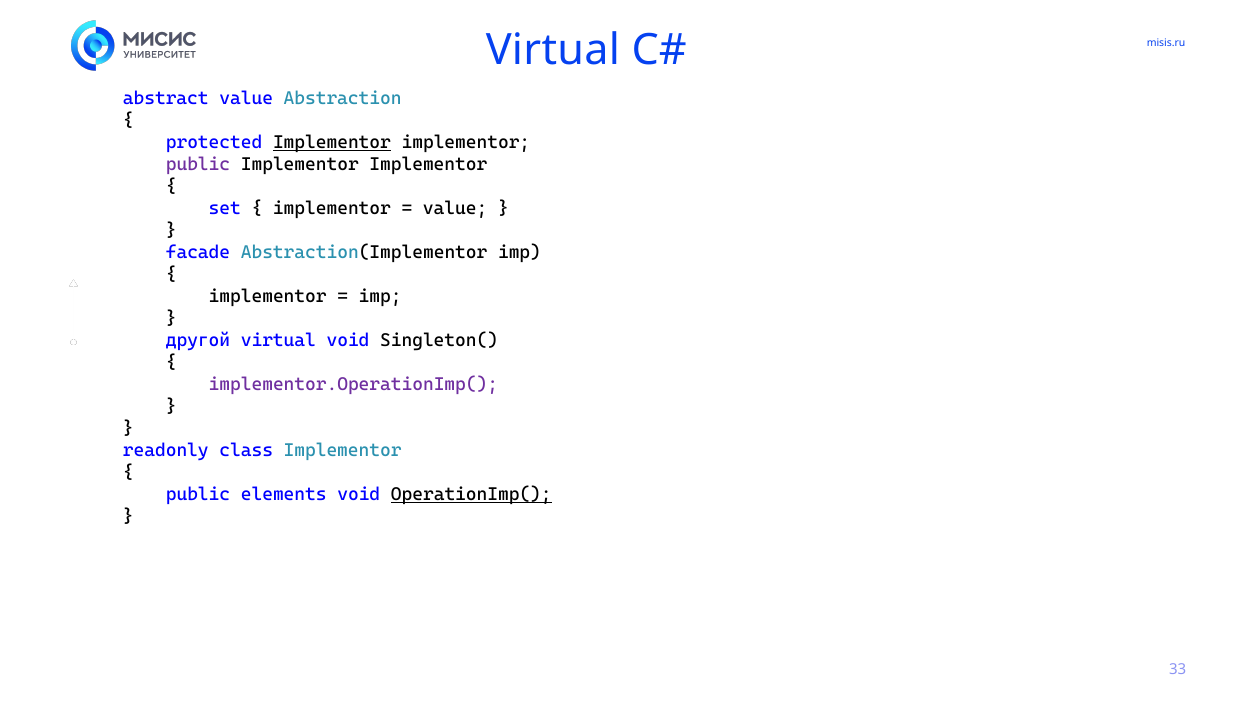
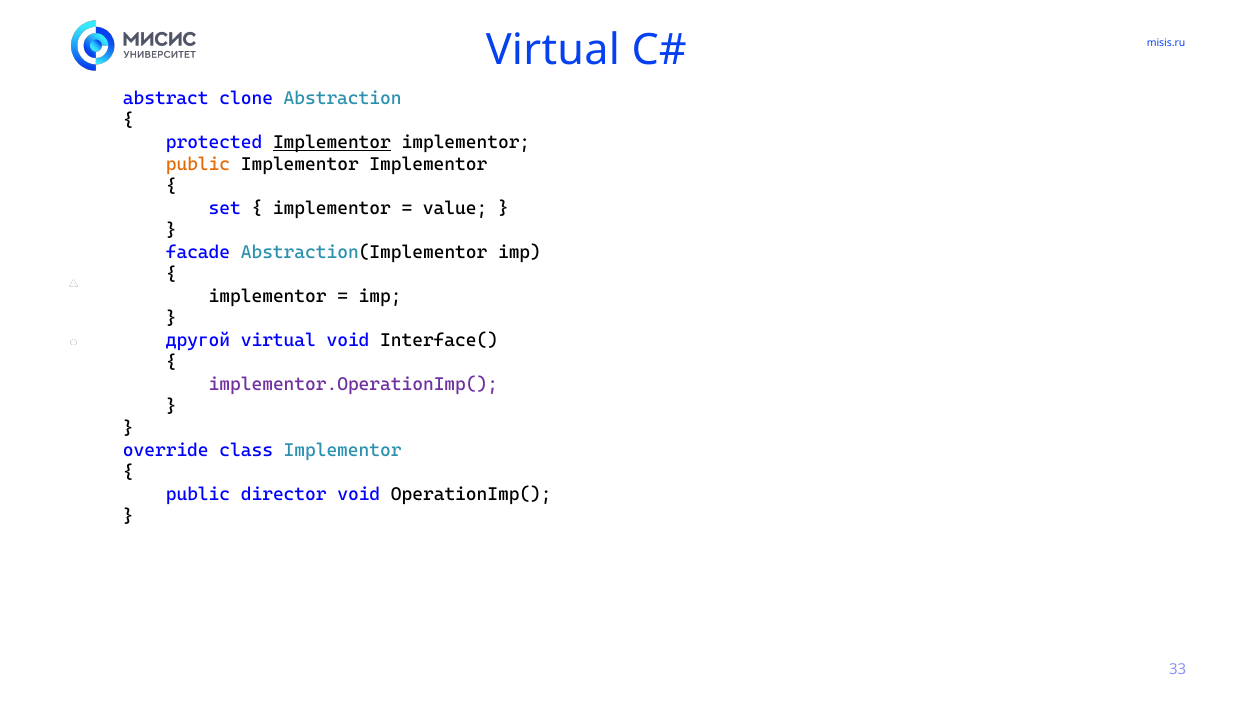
abstract value: value -> clone
public at (198, 165) colour: purple -> orange
Singleton(: Singleton( -> Interface(
readonly: readonly -> override
elements: elements -> director
OperationImp( underline: present -> none
